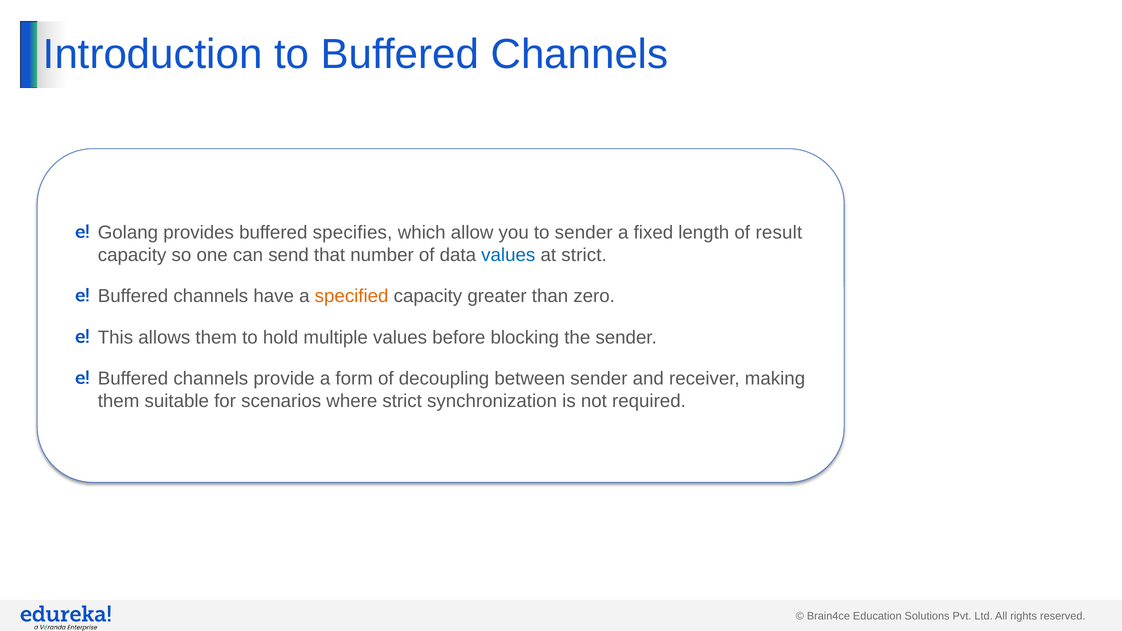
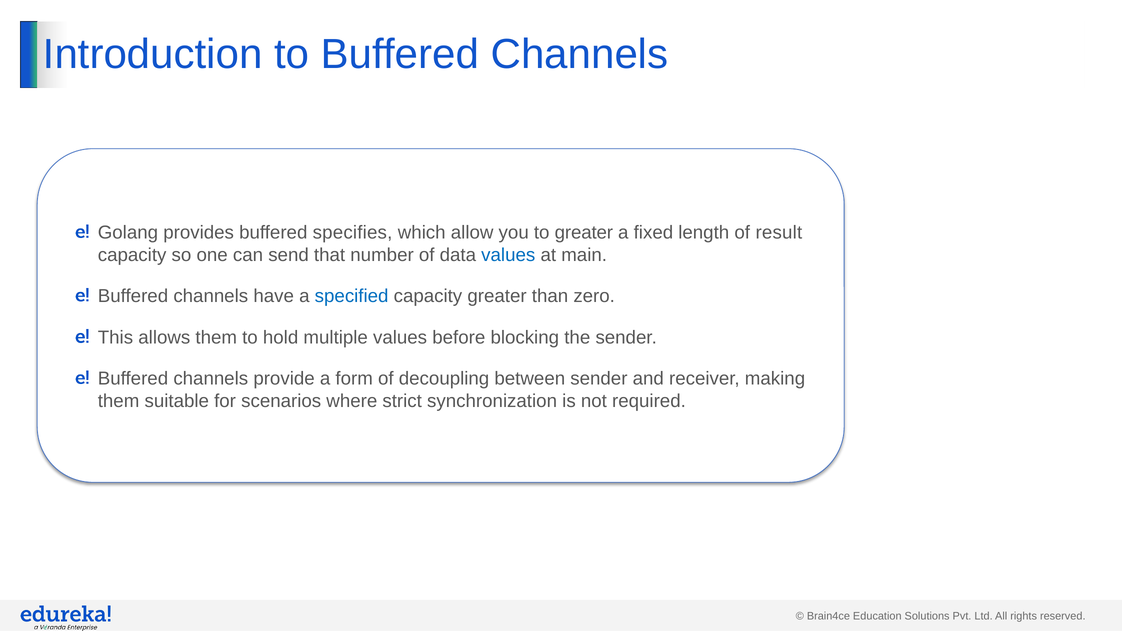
to sender: sender -> greater
at strict: strict -> main
specified colour: orange -> blue
